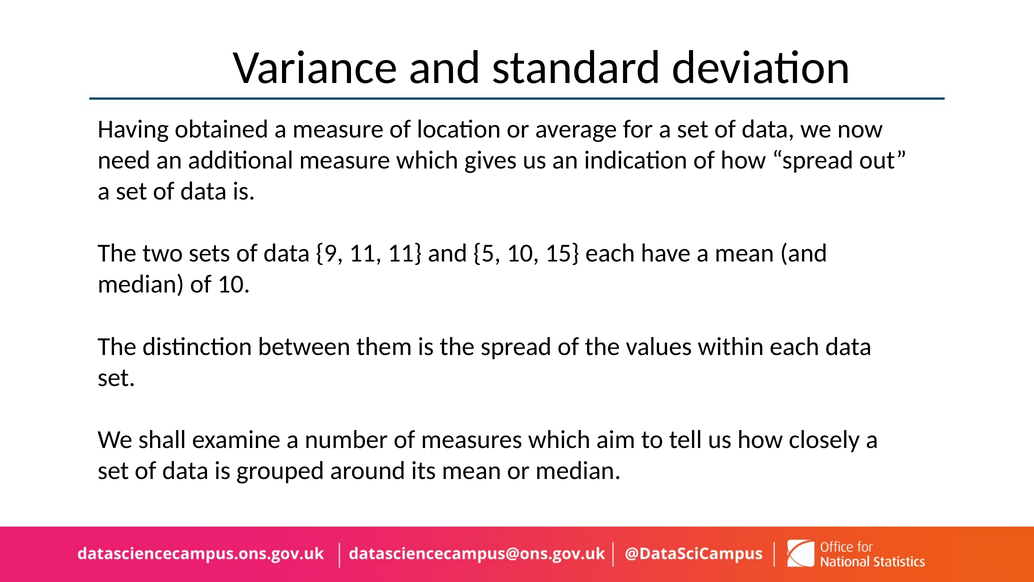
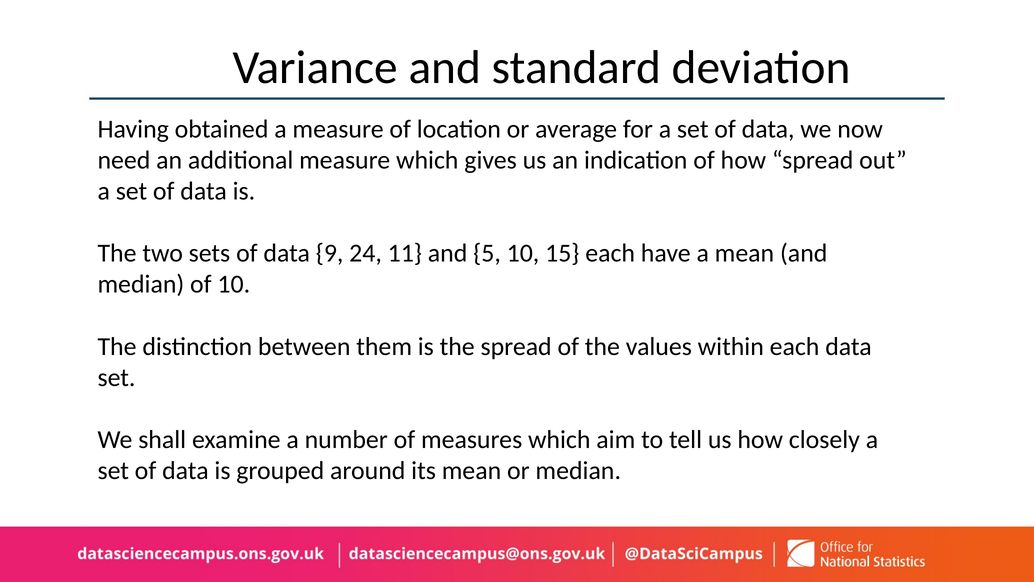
9 11: 11 -> 24
